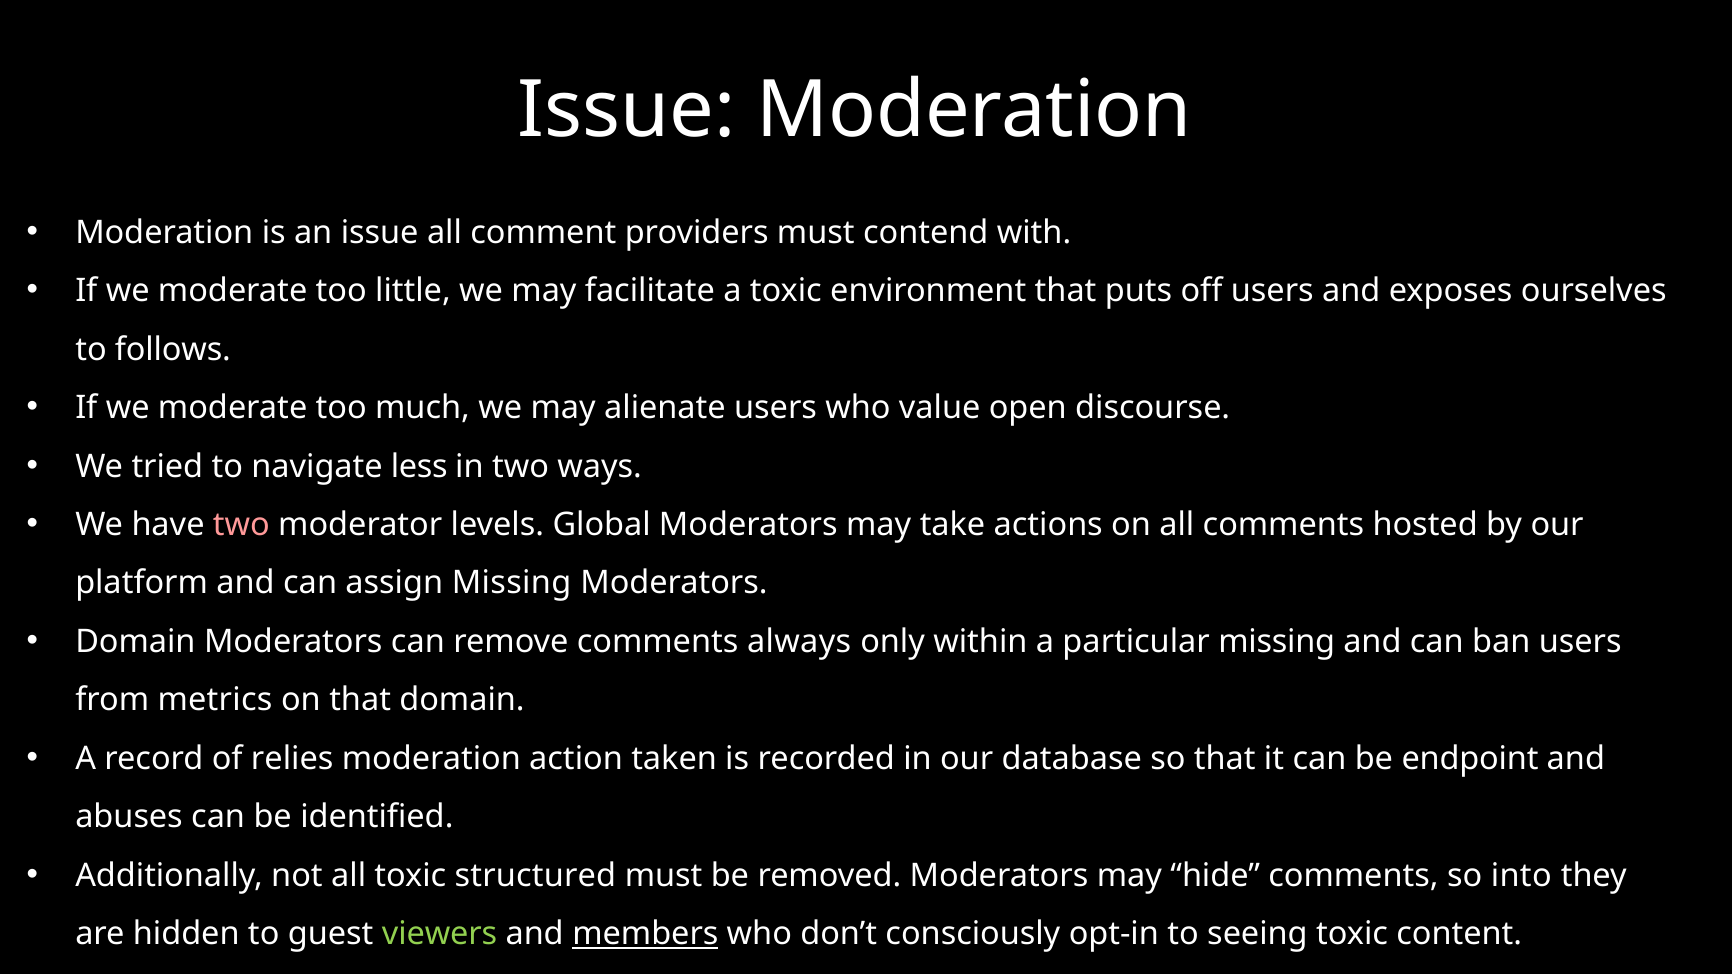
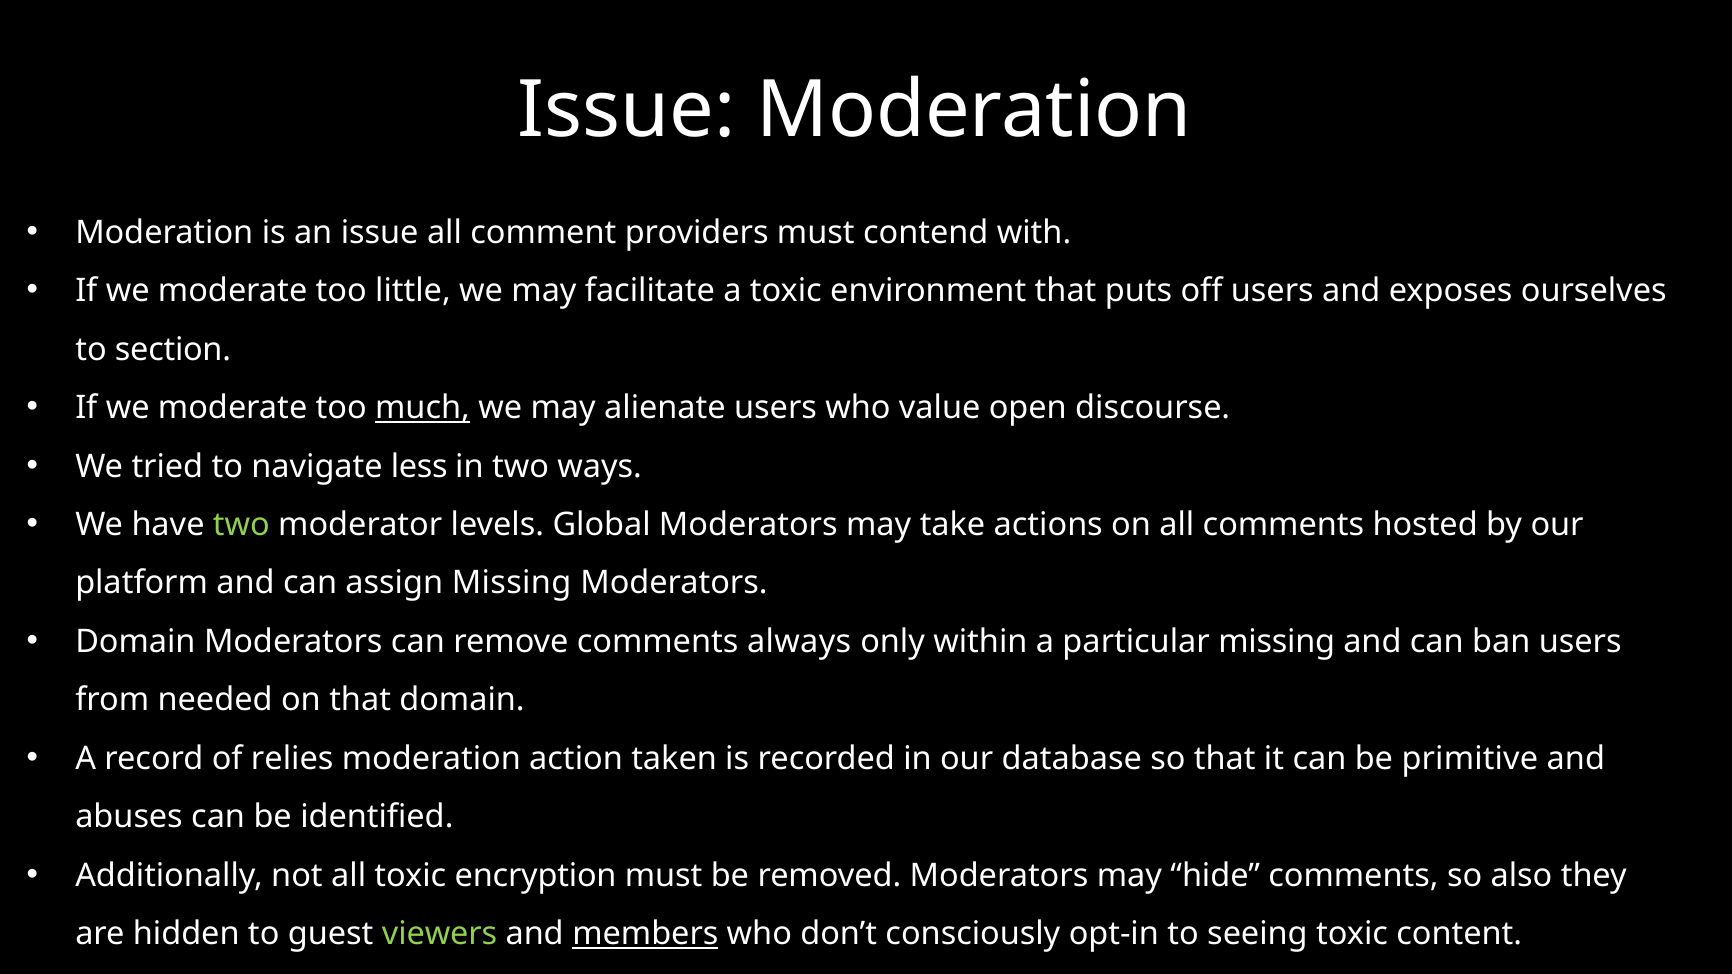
follows: follows -> section
much underline: none -> present
two at (241, 525) colour: pink -> light green
metrics: metrics -> needed
endpoint: endpoint -> primitive
structured: structured -> encryption
into: into -> also
